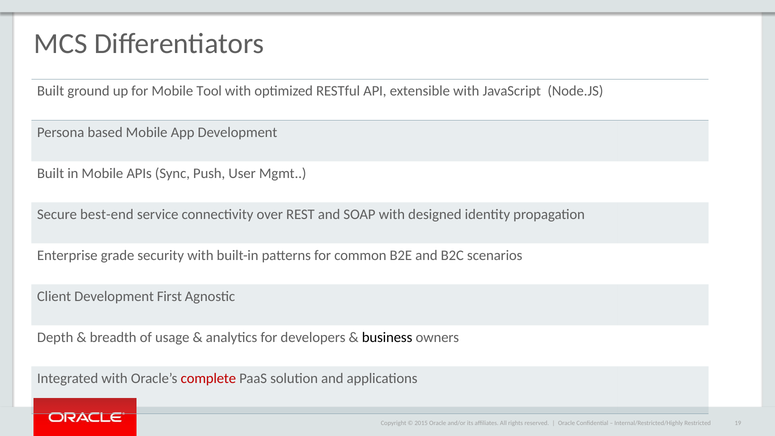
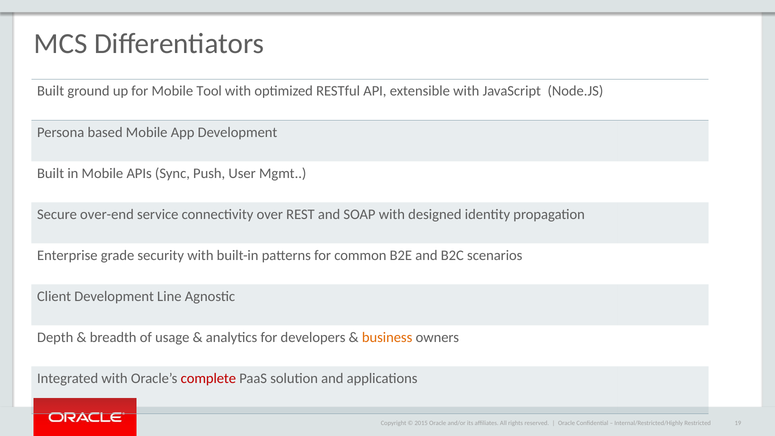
best-end: best-end -> over-end
First: First -> Line
business colour: black -> orange
